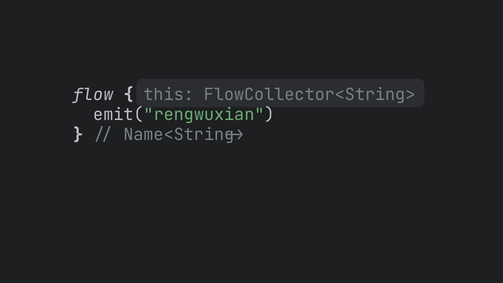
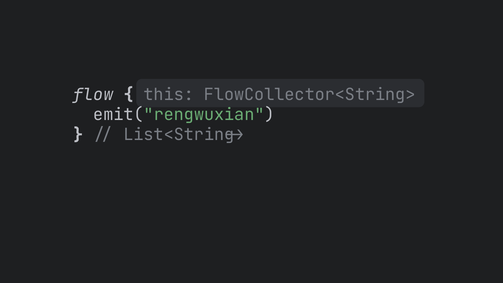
Name<String>: Name<String> -> List<String>
